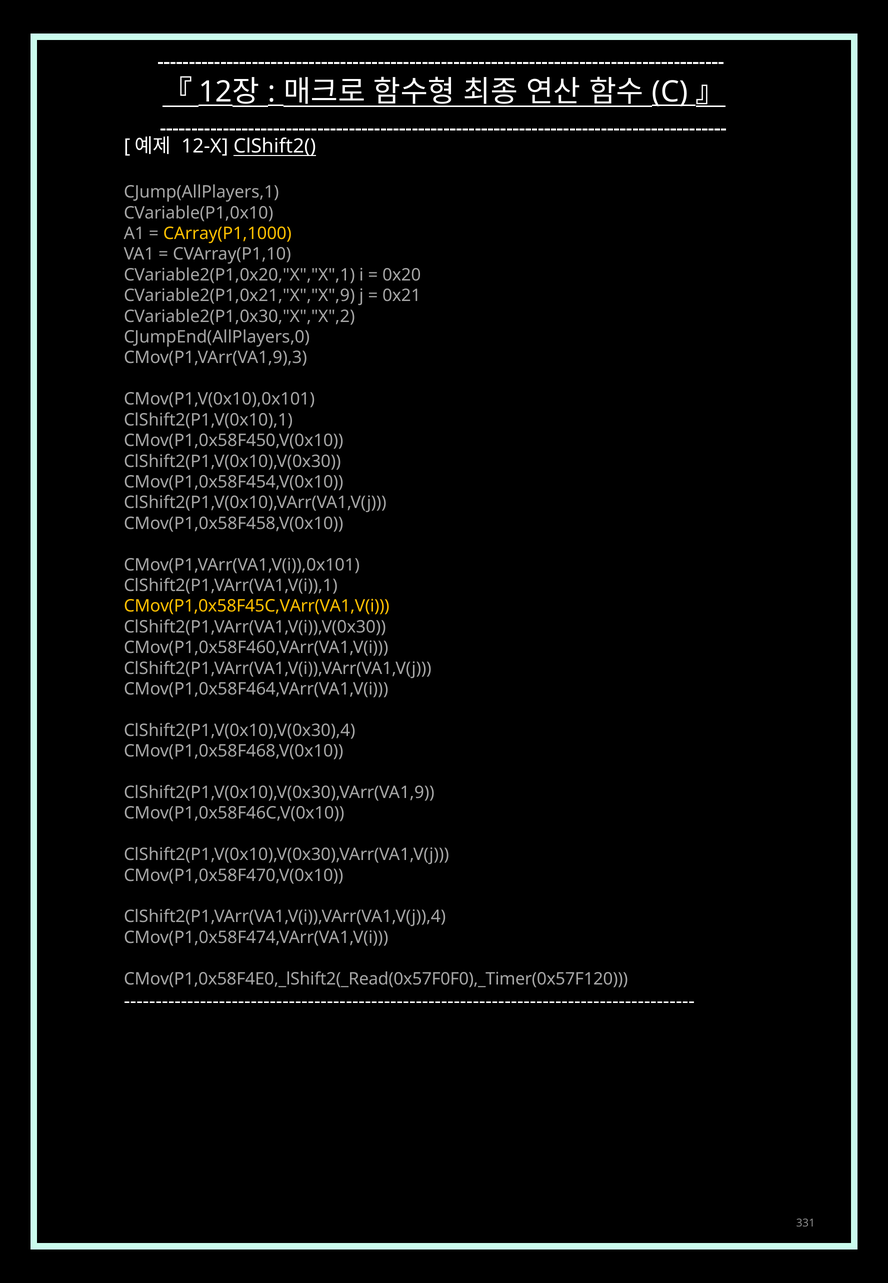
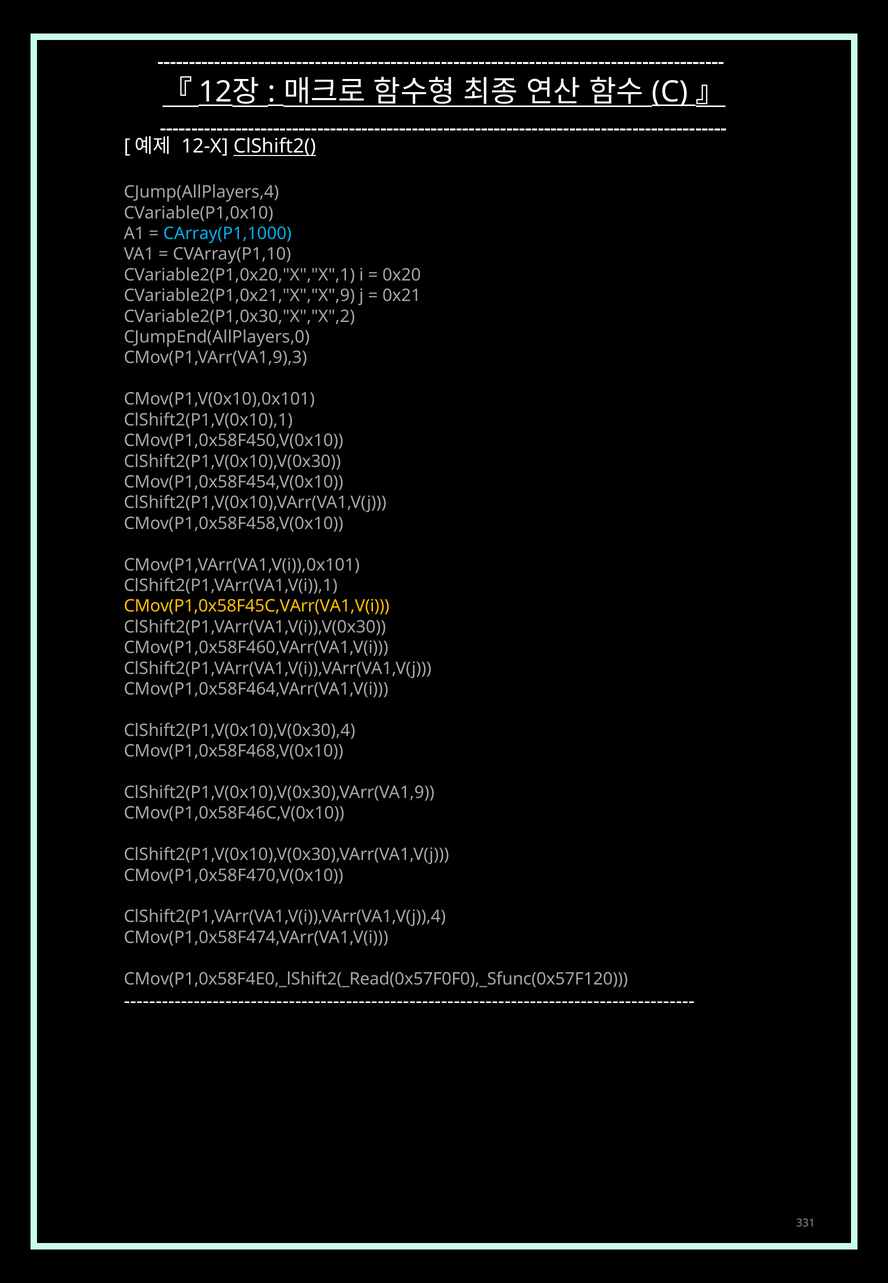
CJump(AllPlayers,1: CJump(AllPlayers,1 -> CJump(AllPlayers,4
CArray(P1,1000 colour: yellow -> light blue
CMov(P1,0x58F4E0,_lShift2(_Read(0x57F0F0),_Timer(0x57F120: CMov(P1,0x58F4E0,_lShift2(_Read(0x57F0F0),_Timer(0x57F120 -> CMov(P1,0x58F4E0,_lShift2(_Read(0x57F0F0),_Sfunc(0x57F120
